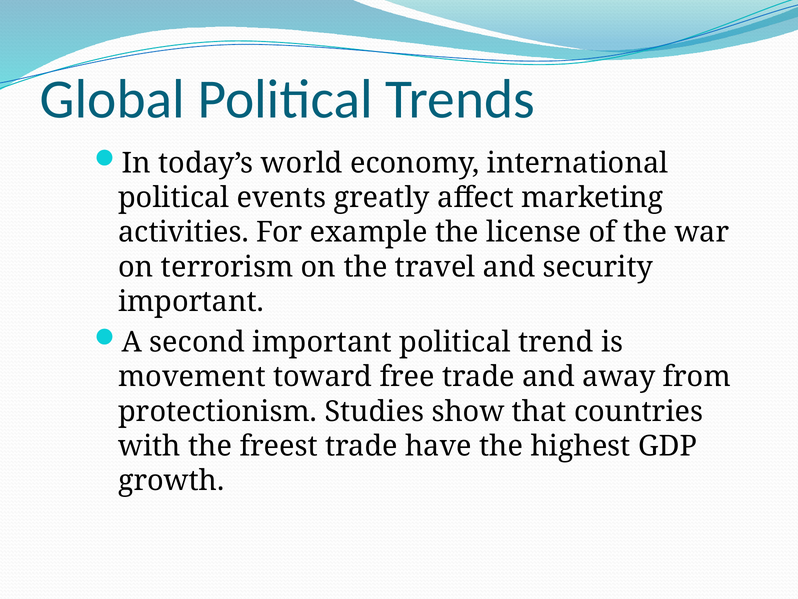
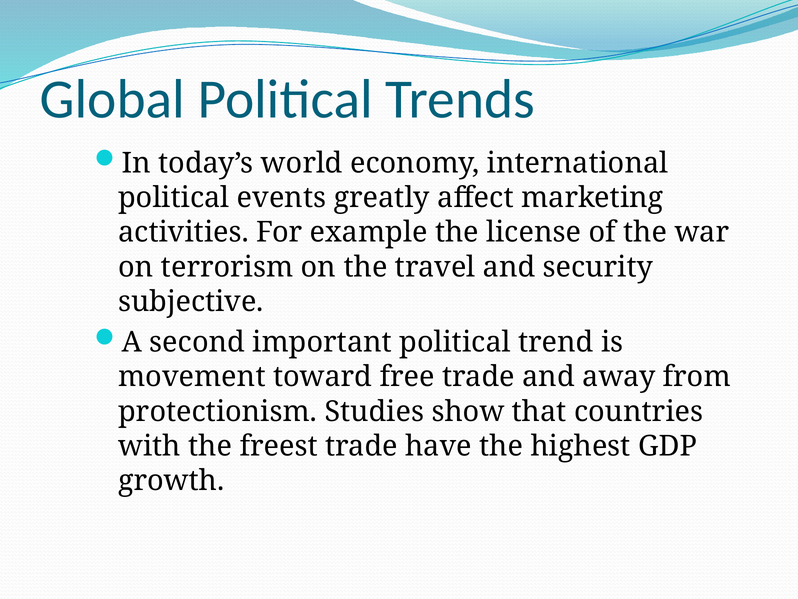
important at (191, 302): important -> subjective
